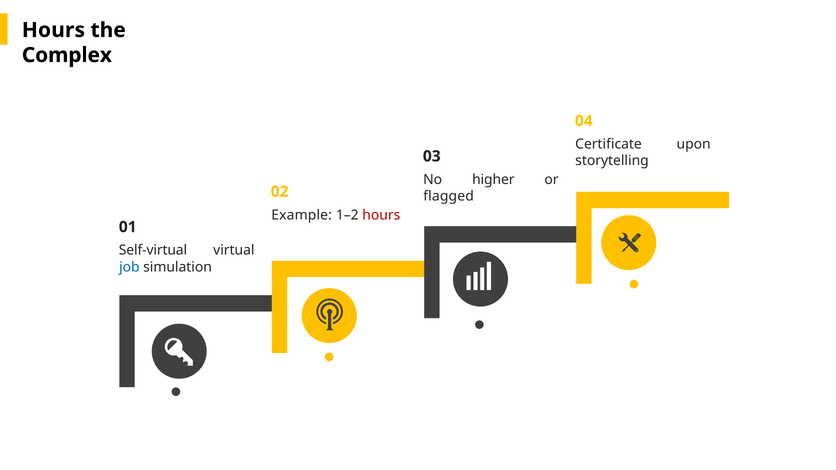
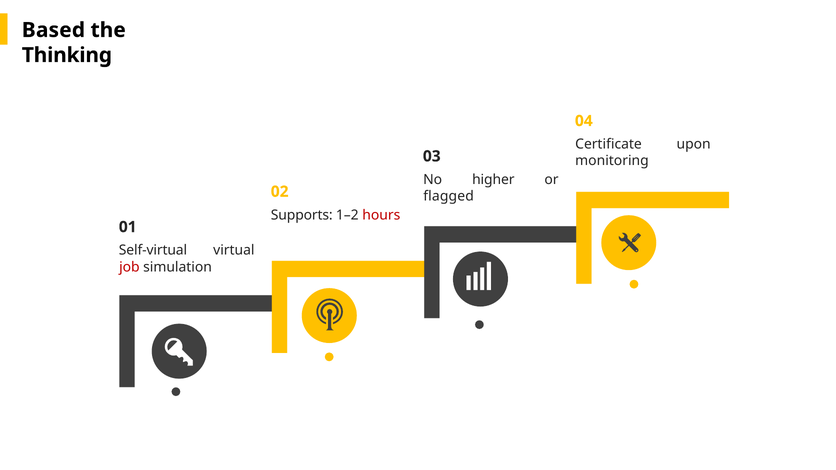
Hours at (53, 30): Hours -> Based
Complex: Complex -> Thinking
storytelling: storytelling -> monitoring
Example: Example -> Supports
job colour: blue -> red
